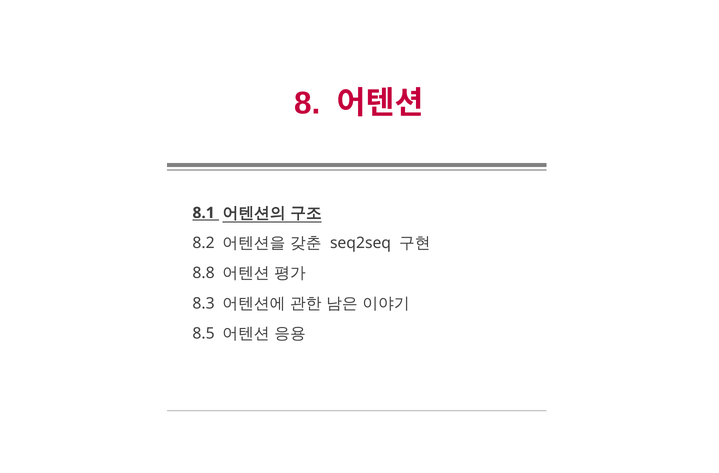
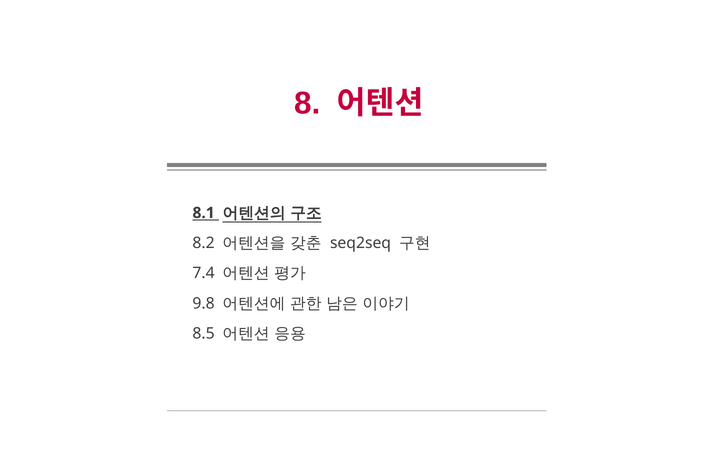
8.8: 8.8 -> 7.4
8.3: 8.3 -> 9.8
